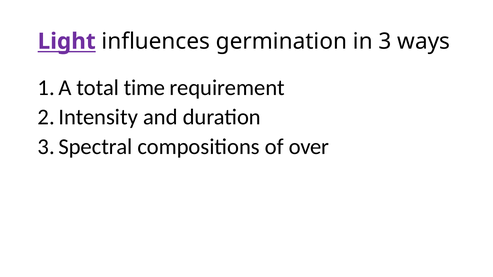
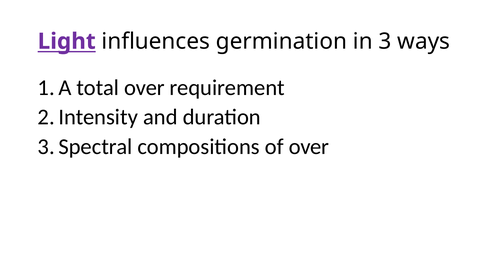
total time: time -> over
